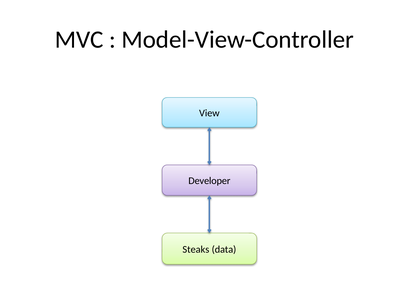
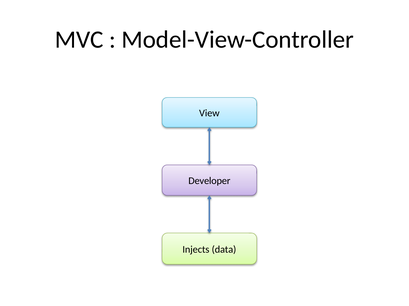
Steaks: Steaks -> Injects
